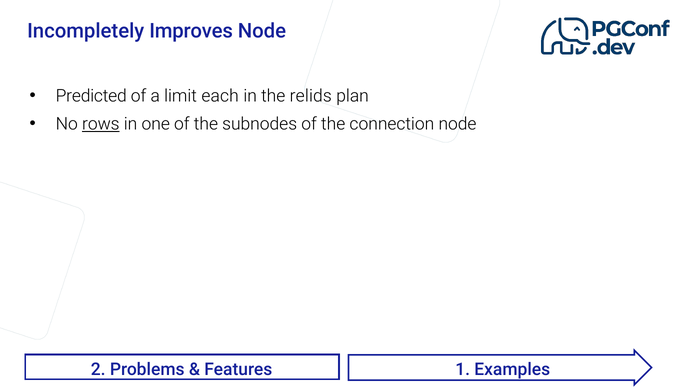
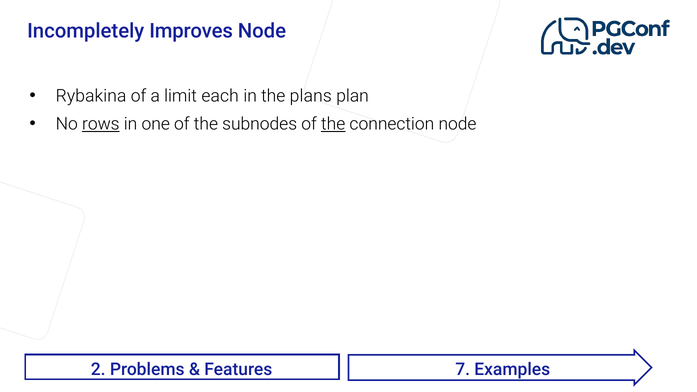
Predicted: Predicted -> Rybakina
relids: relids -> plans
the at (333, 124) underline: none -> present
1: 1 -> 7
